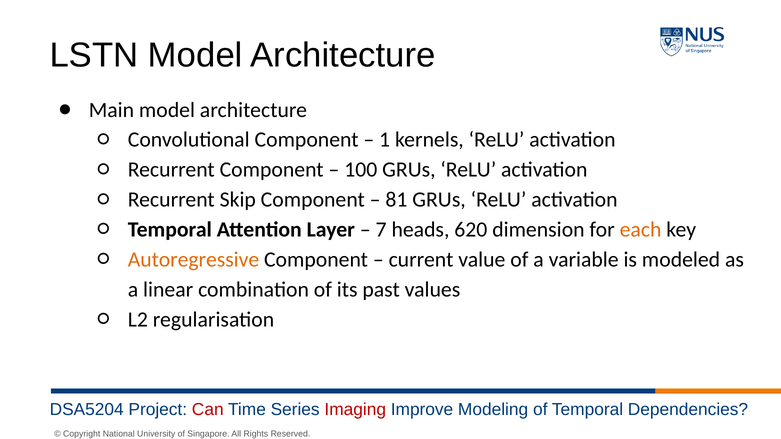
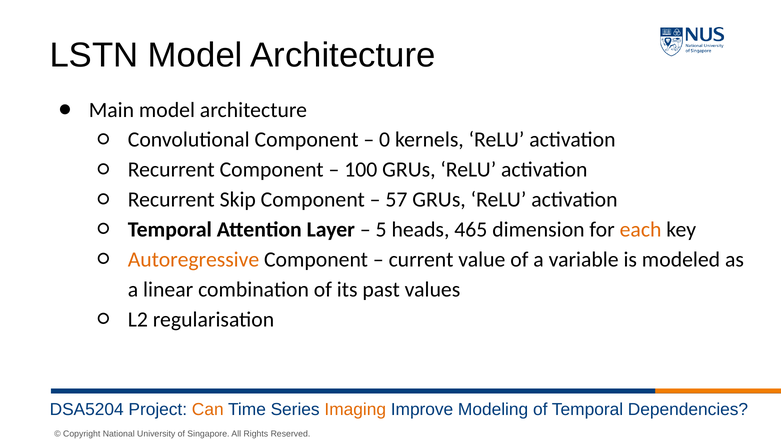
1: 1 -> 0
81: 81 -> 57
7: 7 -> 5
620: 620 -> 465
Can colour: red -> orange
Imaging colour: red -> orange
